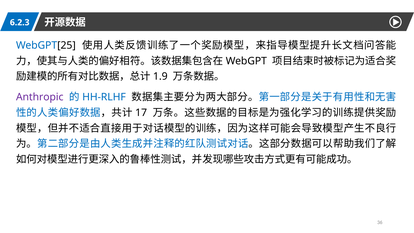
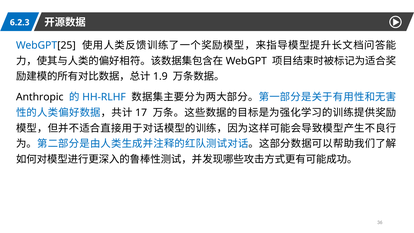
Anthropic colour: purple -> black
